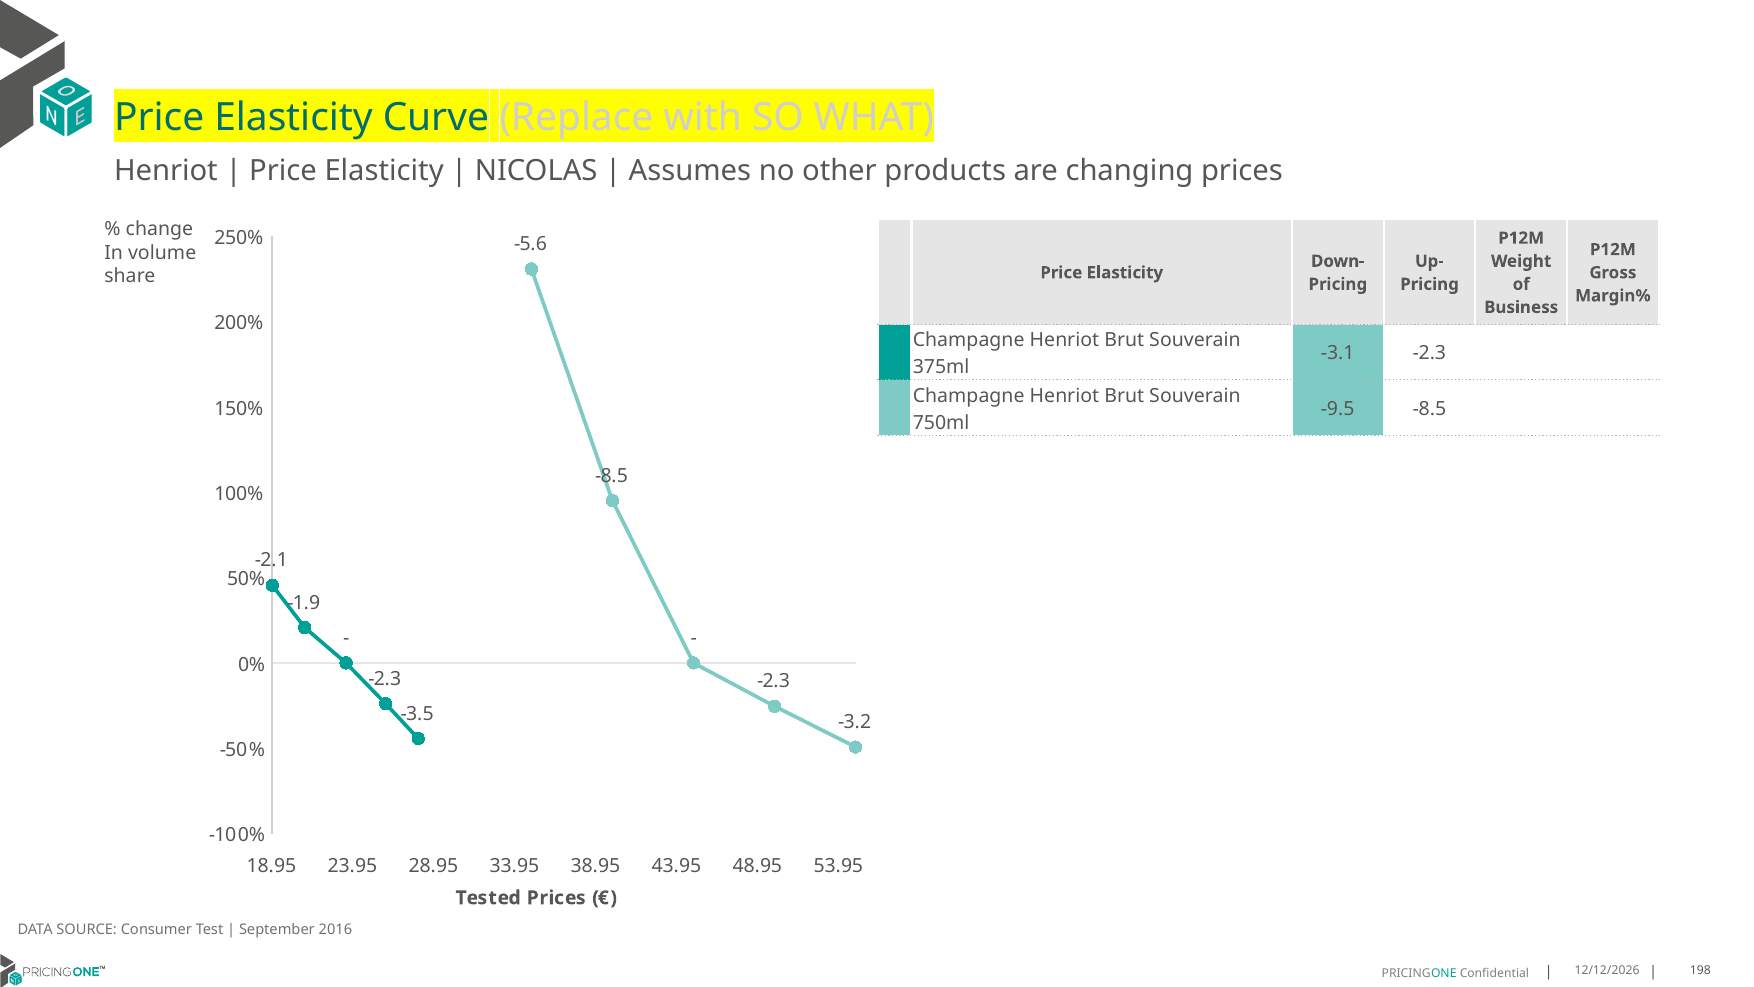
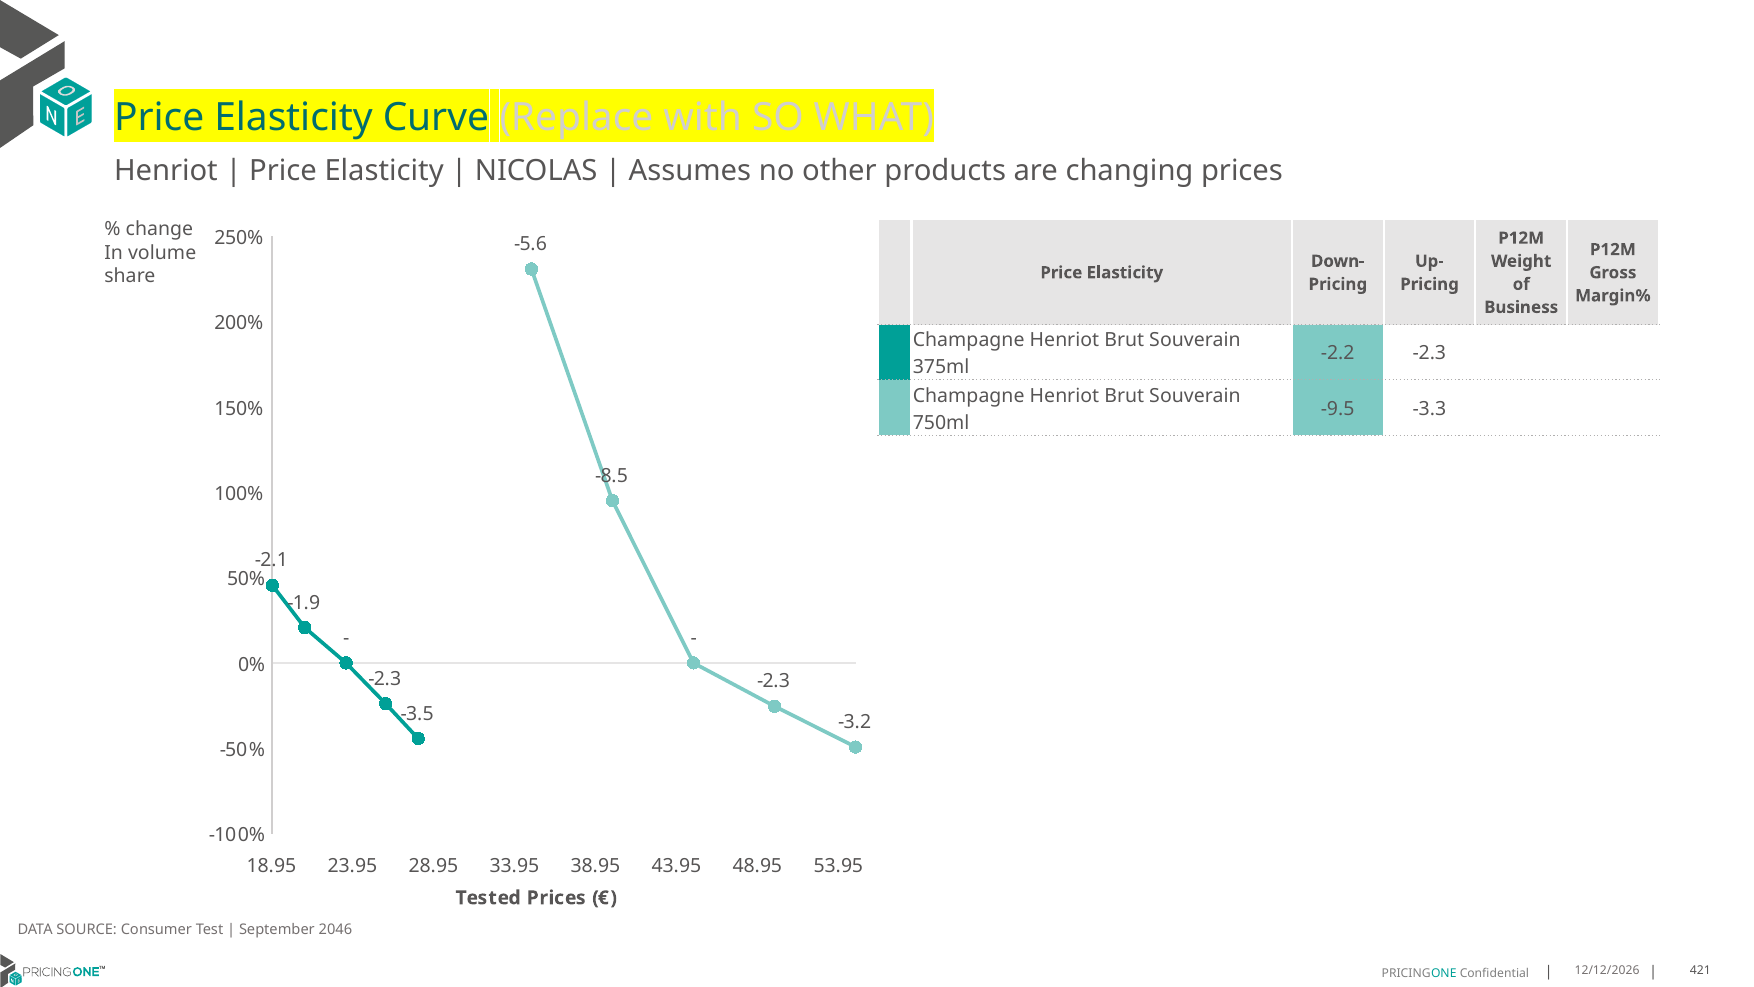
-3.1: -3.1 -> -2.2
-9.5 -8.5: -8.5 -> -3.3
2016: 2016 -> 2046
198: 198 -> 421
